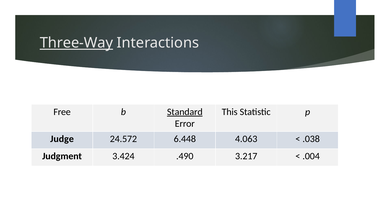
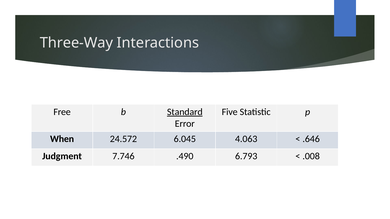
Three-Way underline: present -> none
This: This -> Five
Judge: Judge -> When
6.448: 6.448 -> 6.045
.038: .038 -> .646
3.424: 3.424 -> 7.746
3.217: 3.217 -> 6.793
.004: .004 -> .008
